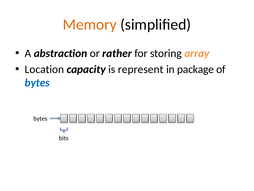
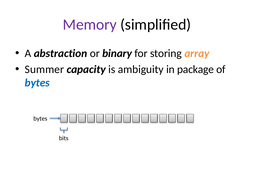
Memory colour: orange -> purple
rather: rather -> binary
Location: Location -> Summer
represent: represent -> ambiguity
